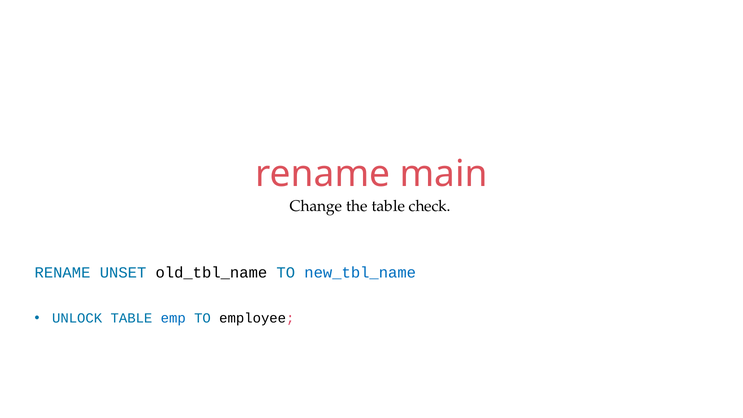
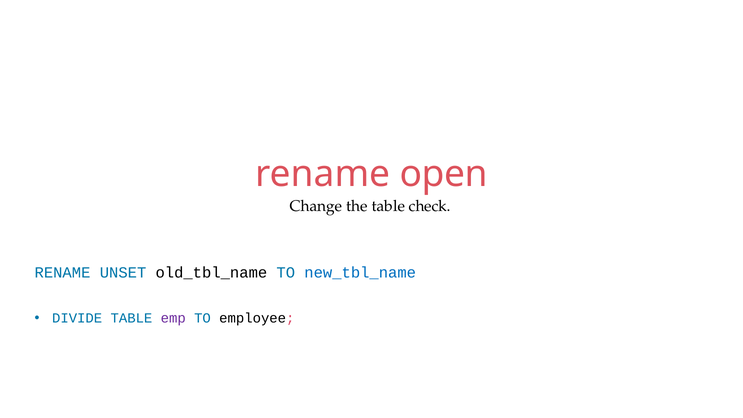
main: main -> open
UNLOCK: UNLOCK -> DIVIDE
emp colour: blue -> purple
